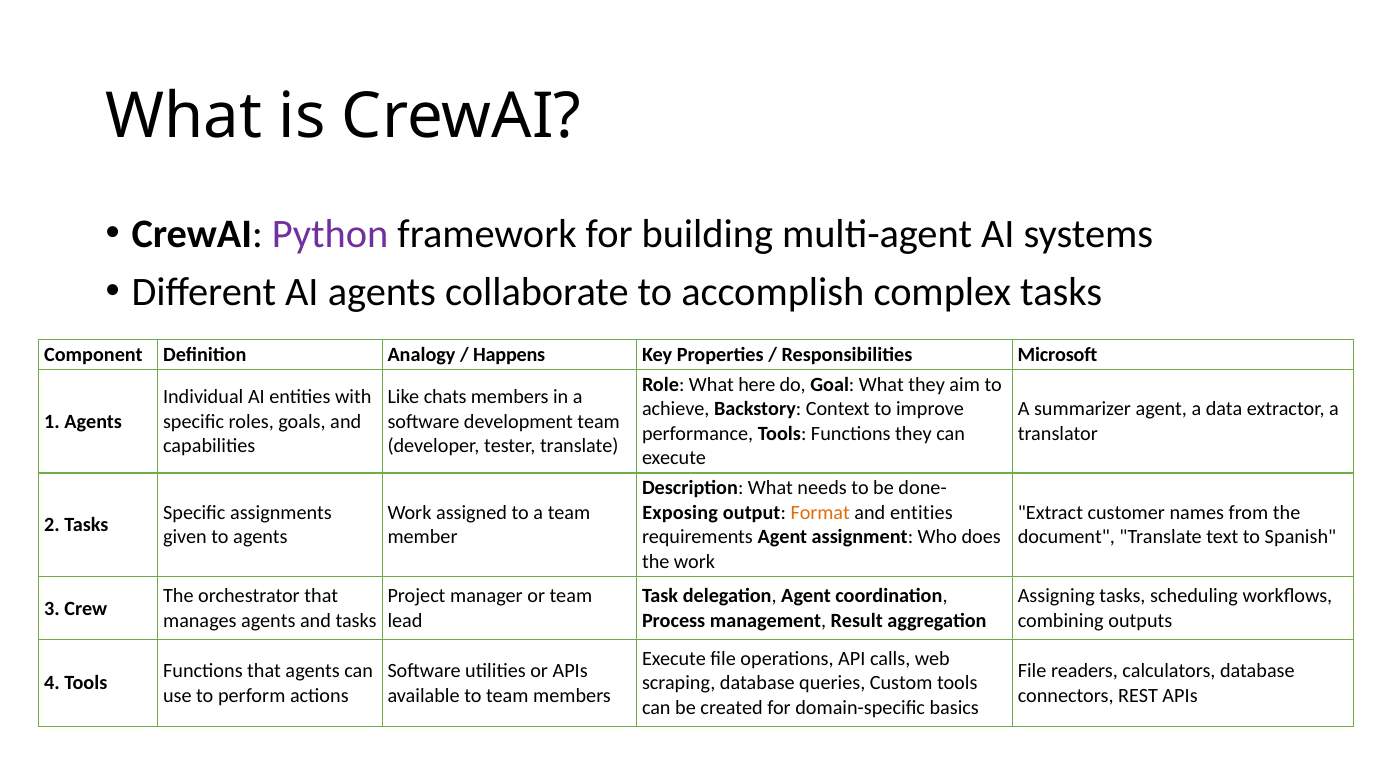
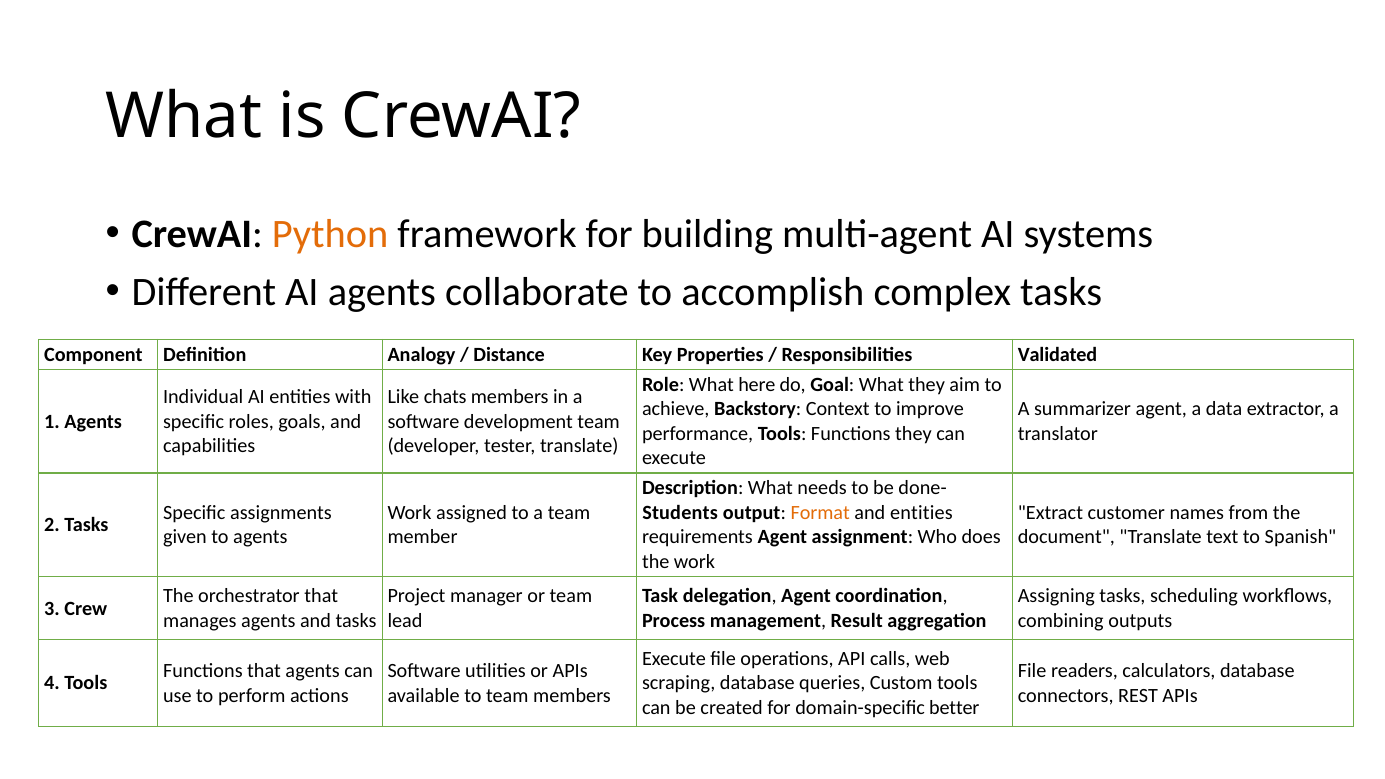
Python colour: purple -> orange
Happens: Happens -> Distance
Microsoft: Microsoft -> Validated
Exposing: Exposing -> Students
basics: basics -> better
